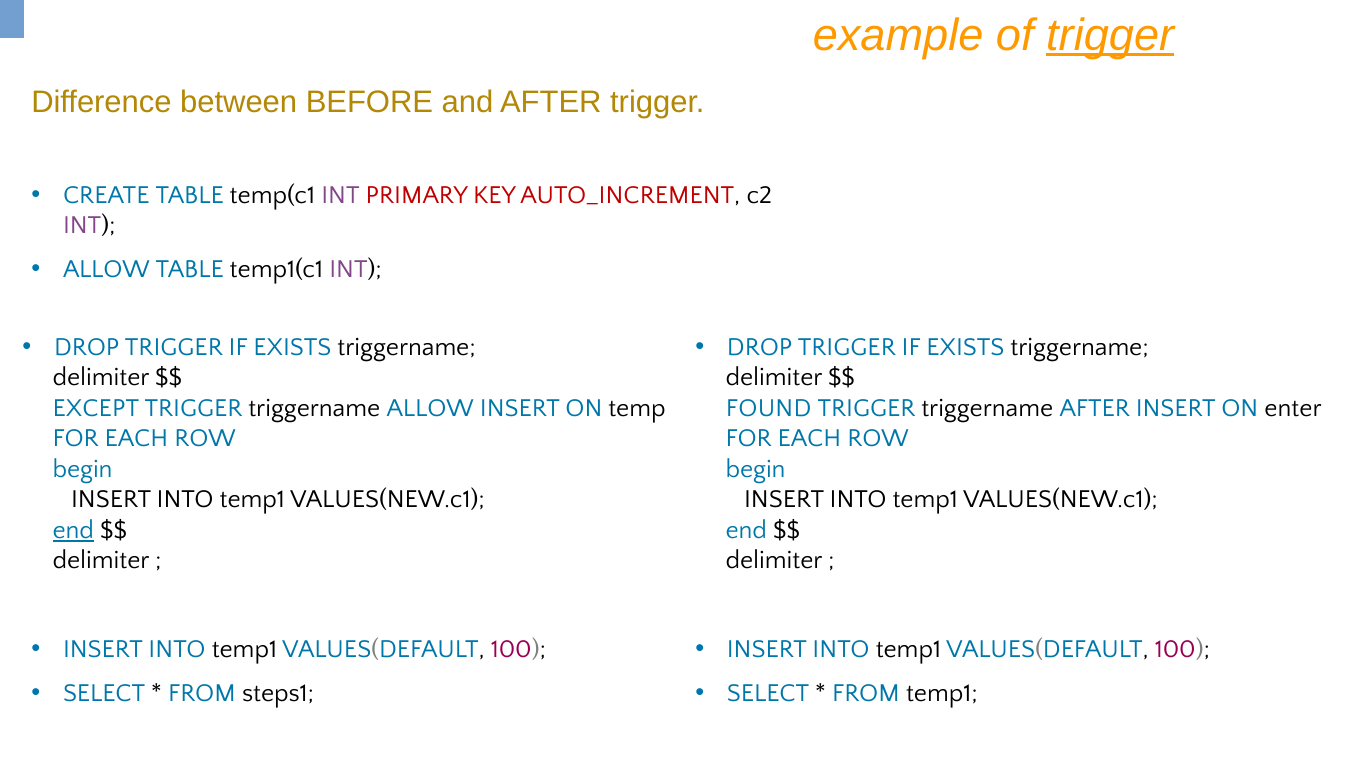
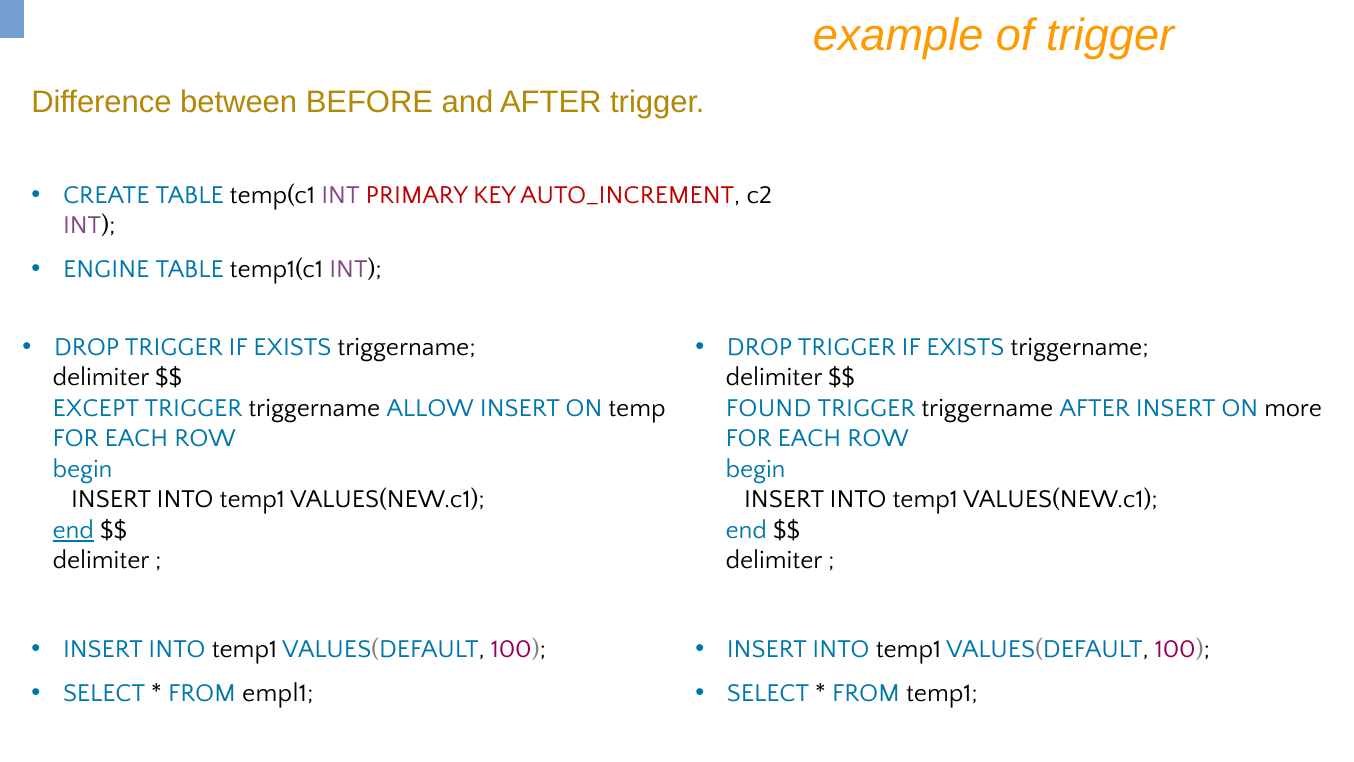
trigger at (1110, 35) underline: present -> none
ALLOW at (106, 269): ALLOW -> ENGINE
enter: enter -> more
steps1: steps1 -> empl1
